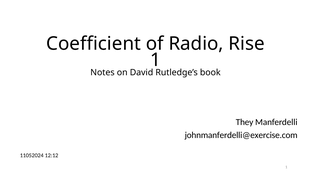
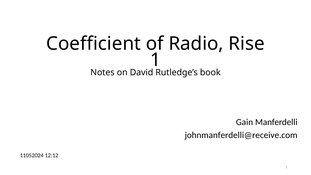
They: They -> Gain
johnmanferdelli@exercise.com: johnmanferdelli@exercise.com -> johnmanferdelli@receive.com
